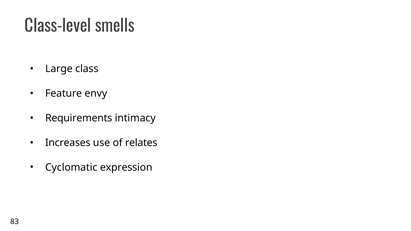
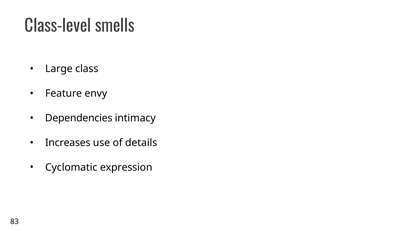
Requirements: Requirements -> Dependencies
relates: relates -> details
